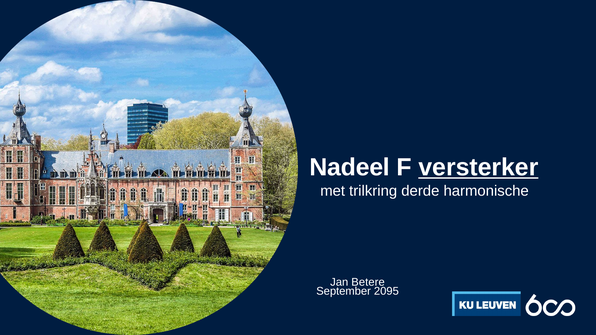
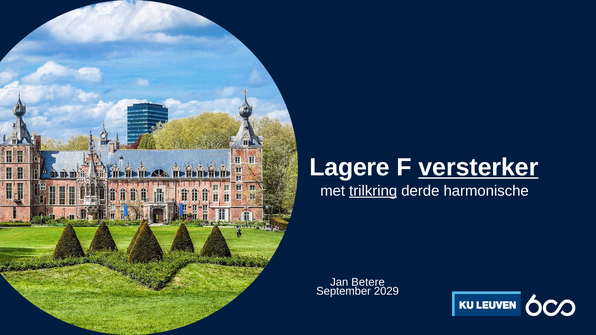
Nadeel: Nadeel -> Lagere
trilkring underline: none -> present
2095: 2095 -> 2029
